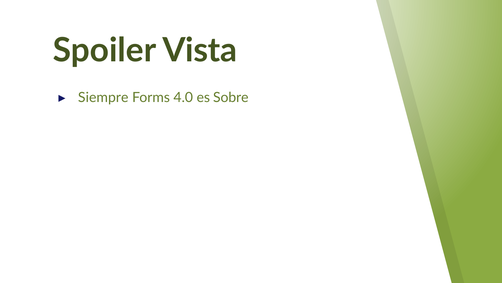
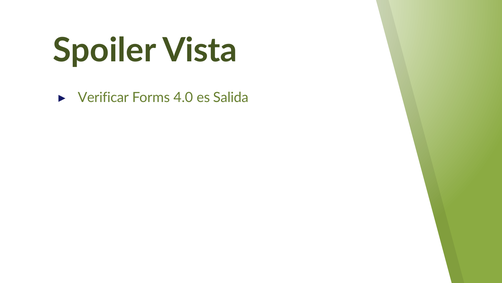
Siempre: Siempre -> Verificar
Sobre: Sobre -> Salida
